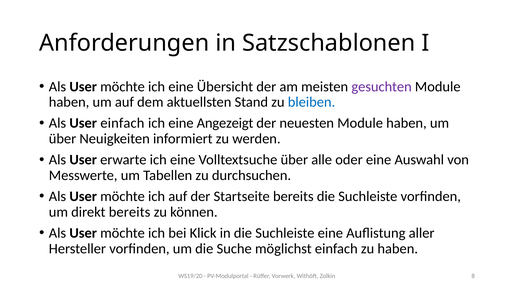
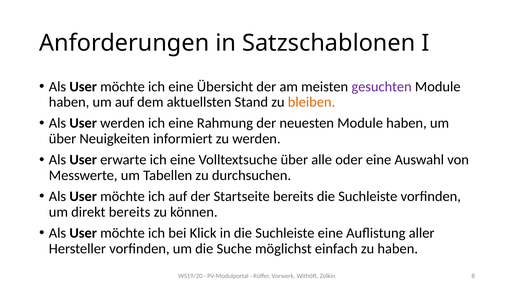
bleiben colour: blue -> orange
User einfach: einfach -> werden
Angezeigt: Angezeigt -> Rahmung
